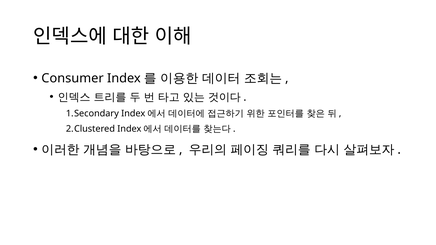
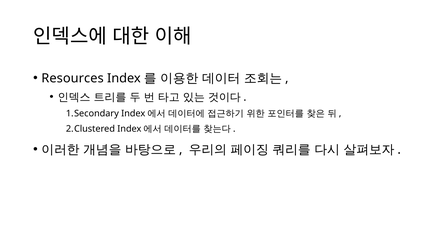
Consumer: Consumer -> Resources
